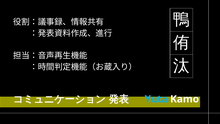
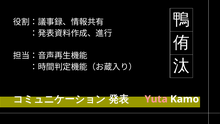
Yuta colour: light blue -> pink
